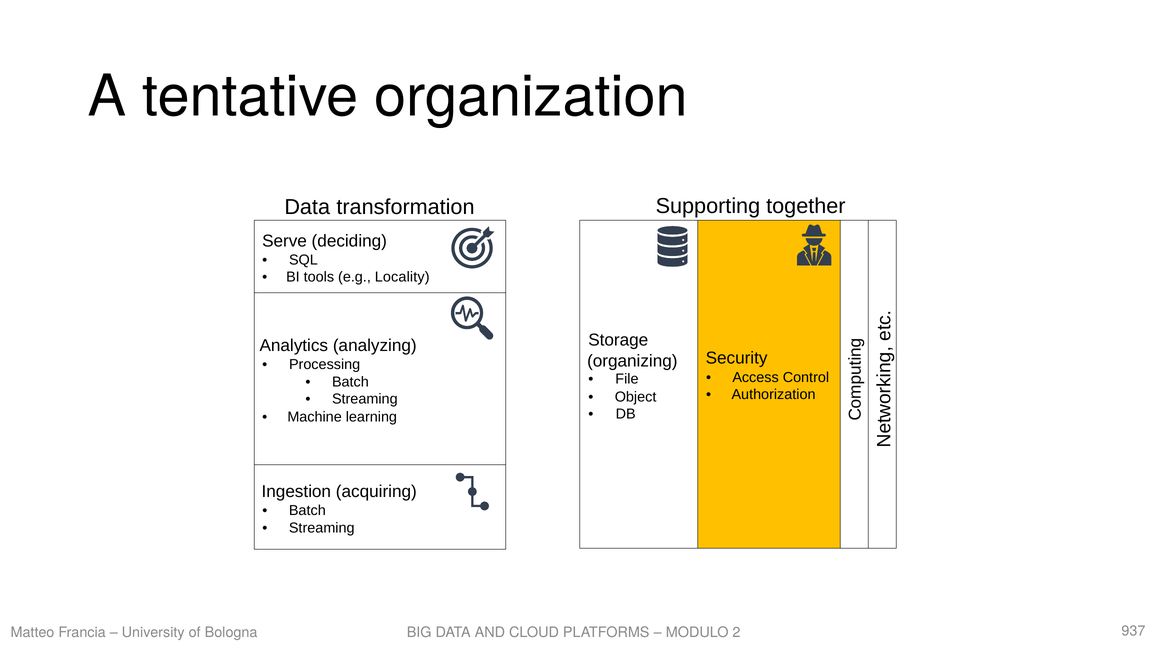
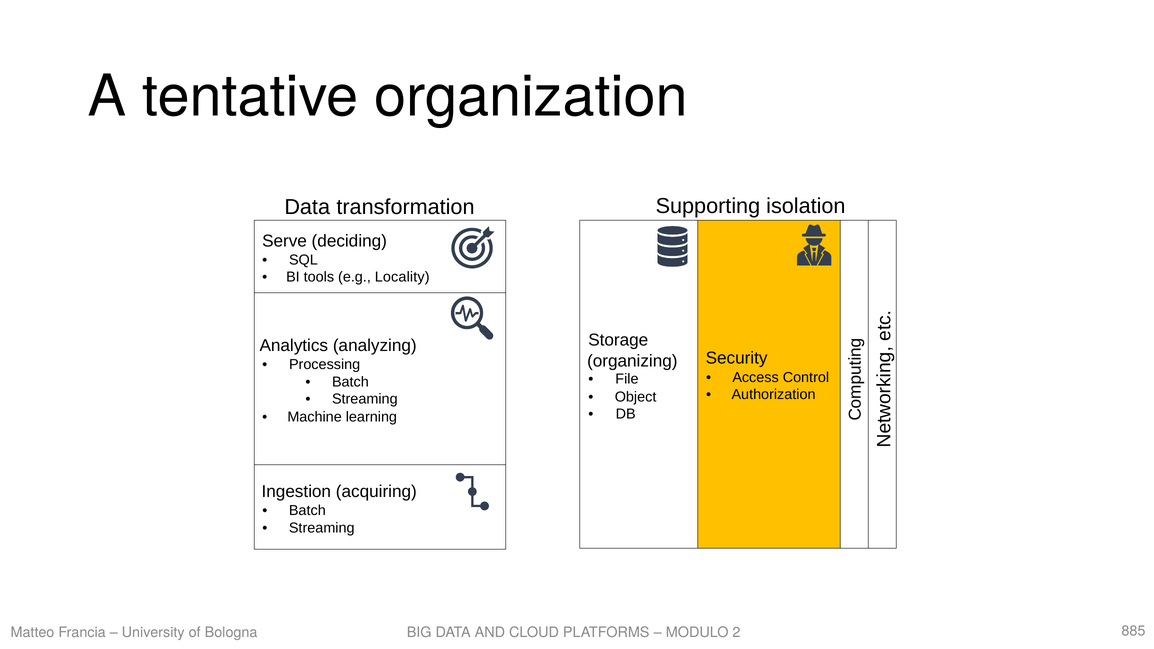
together: together -> isolation
937: 937 -> 885
